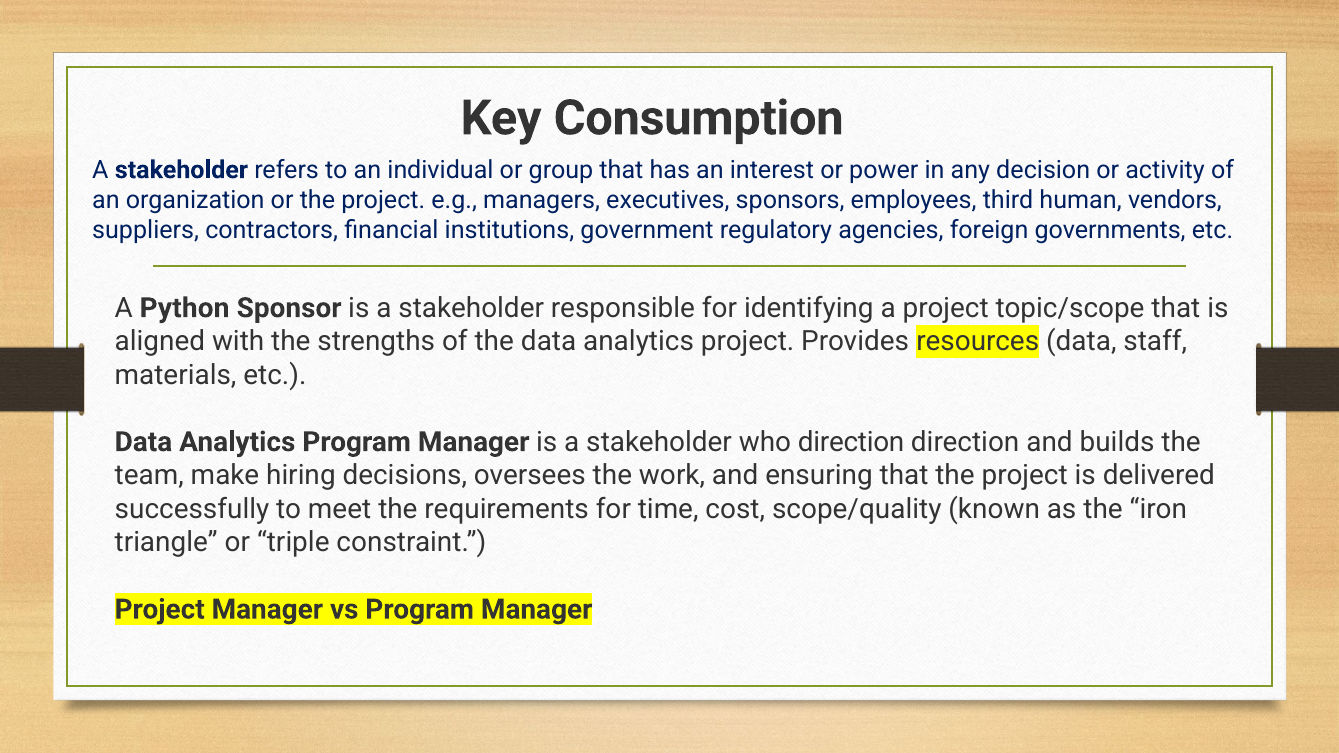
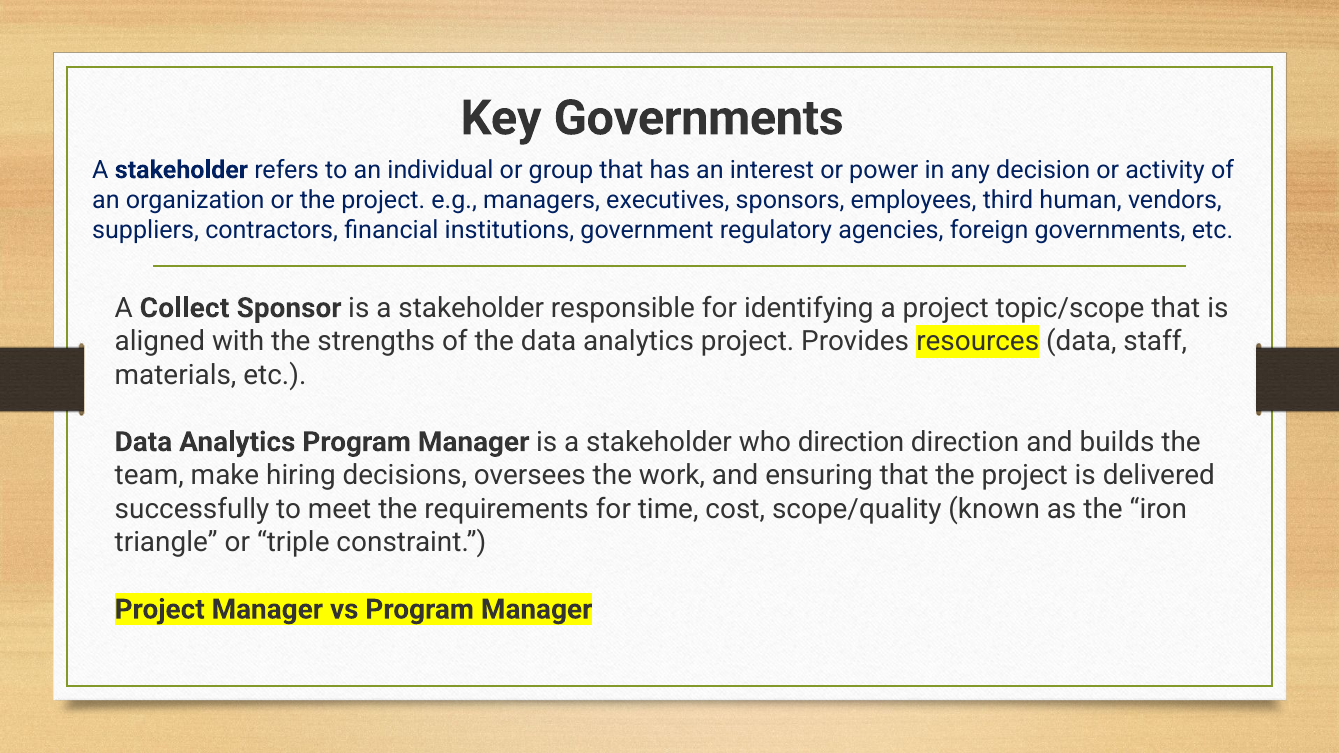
Key Consumption: Consumption -> Governments
Python: Python -> Collect
